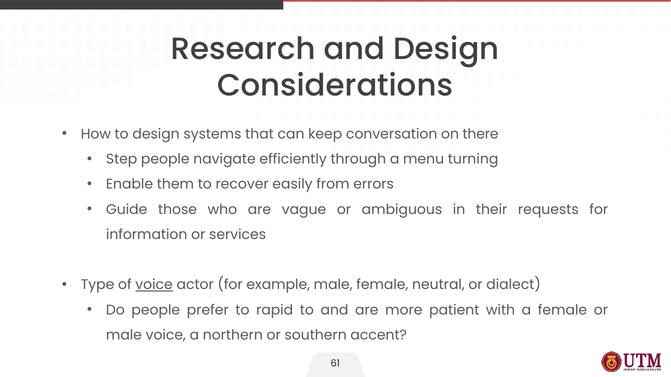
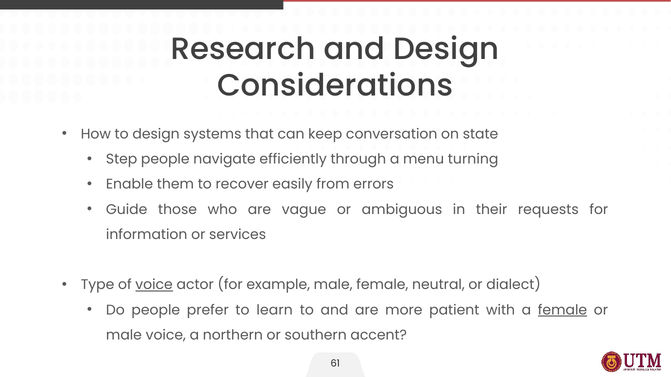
there: there -> state
rapid: rapid -> learn
female at (562, 310) underline: none -> present
